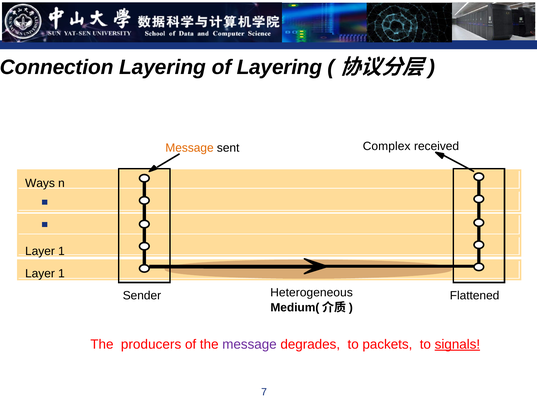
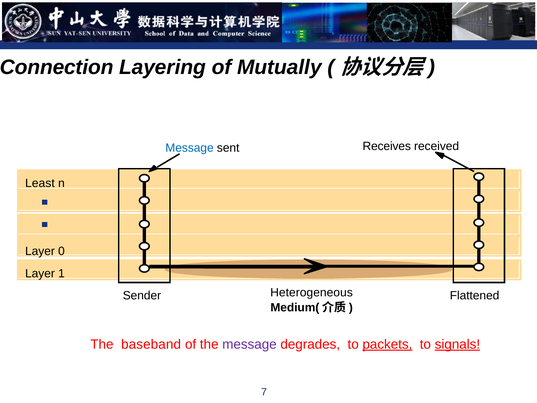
of Layering: Layering -> Mutually
Message at (190, 148) colour: orange -> blue
Complex: Complex -> Receives
Ways: Ways -> Least
1 at (61, 251): 1 -> 0
producers: producers -> baseband
packets underline: none -> present
